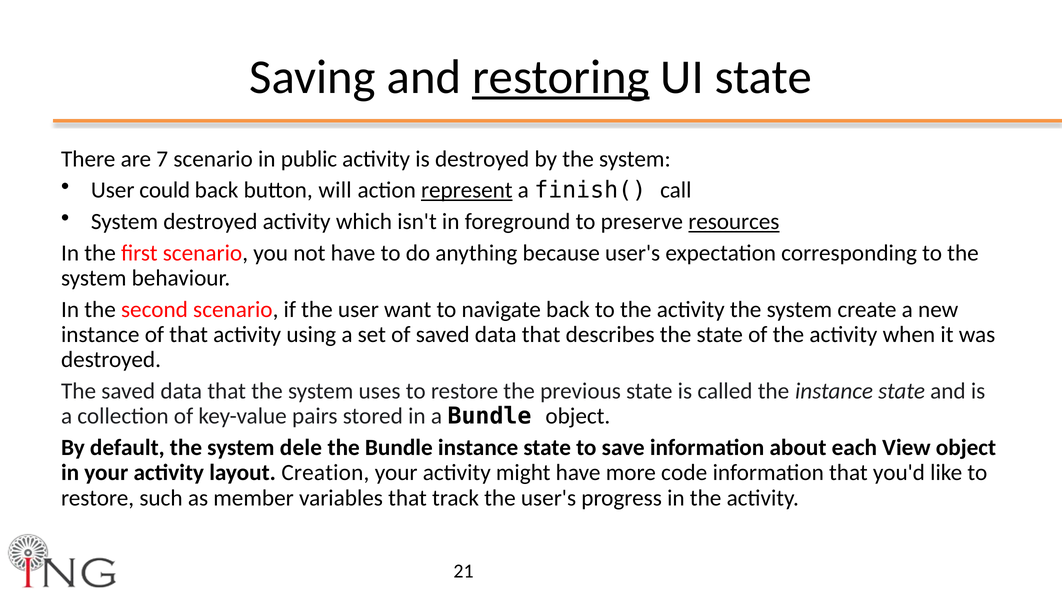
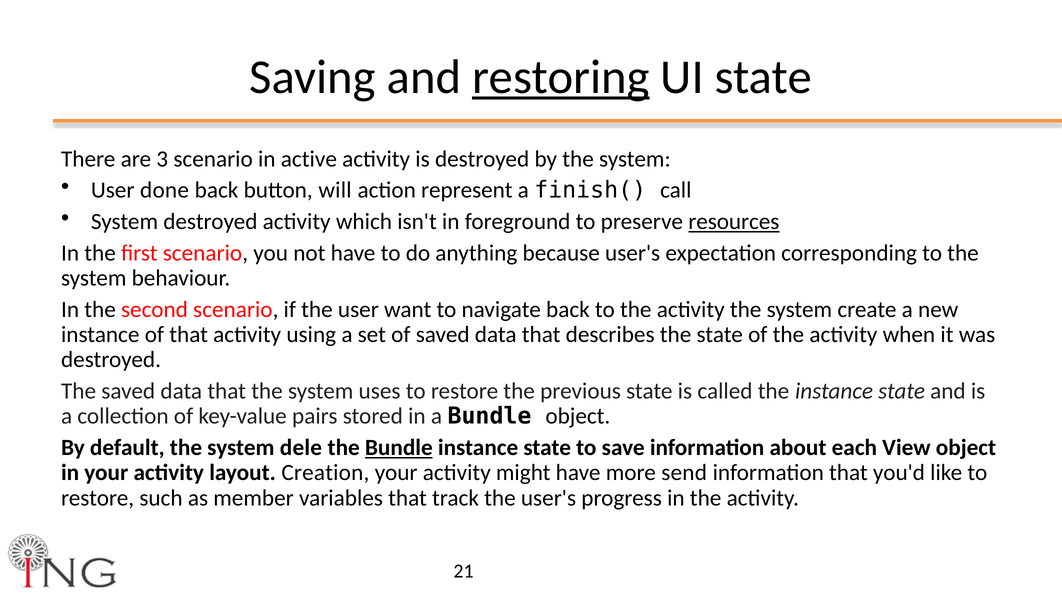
7: 7 -> 3
public: public -> active
could: could -> done
represent underline: present -> none
Bundle at (399, 448) underline: none -> present
code: code -> send
